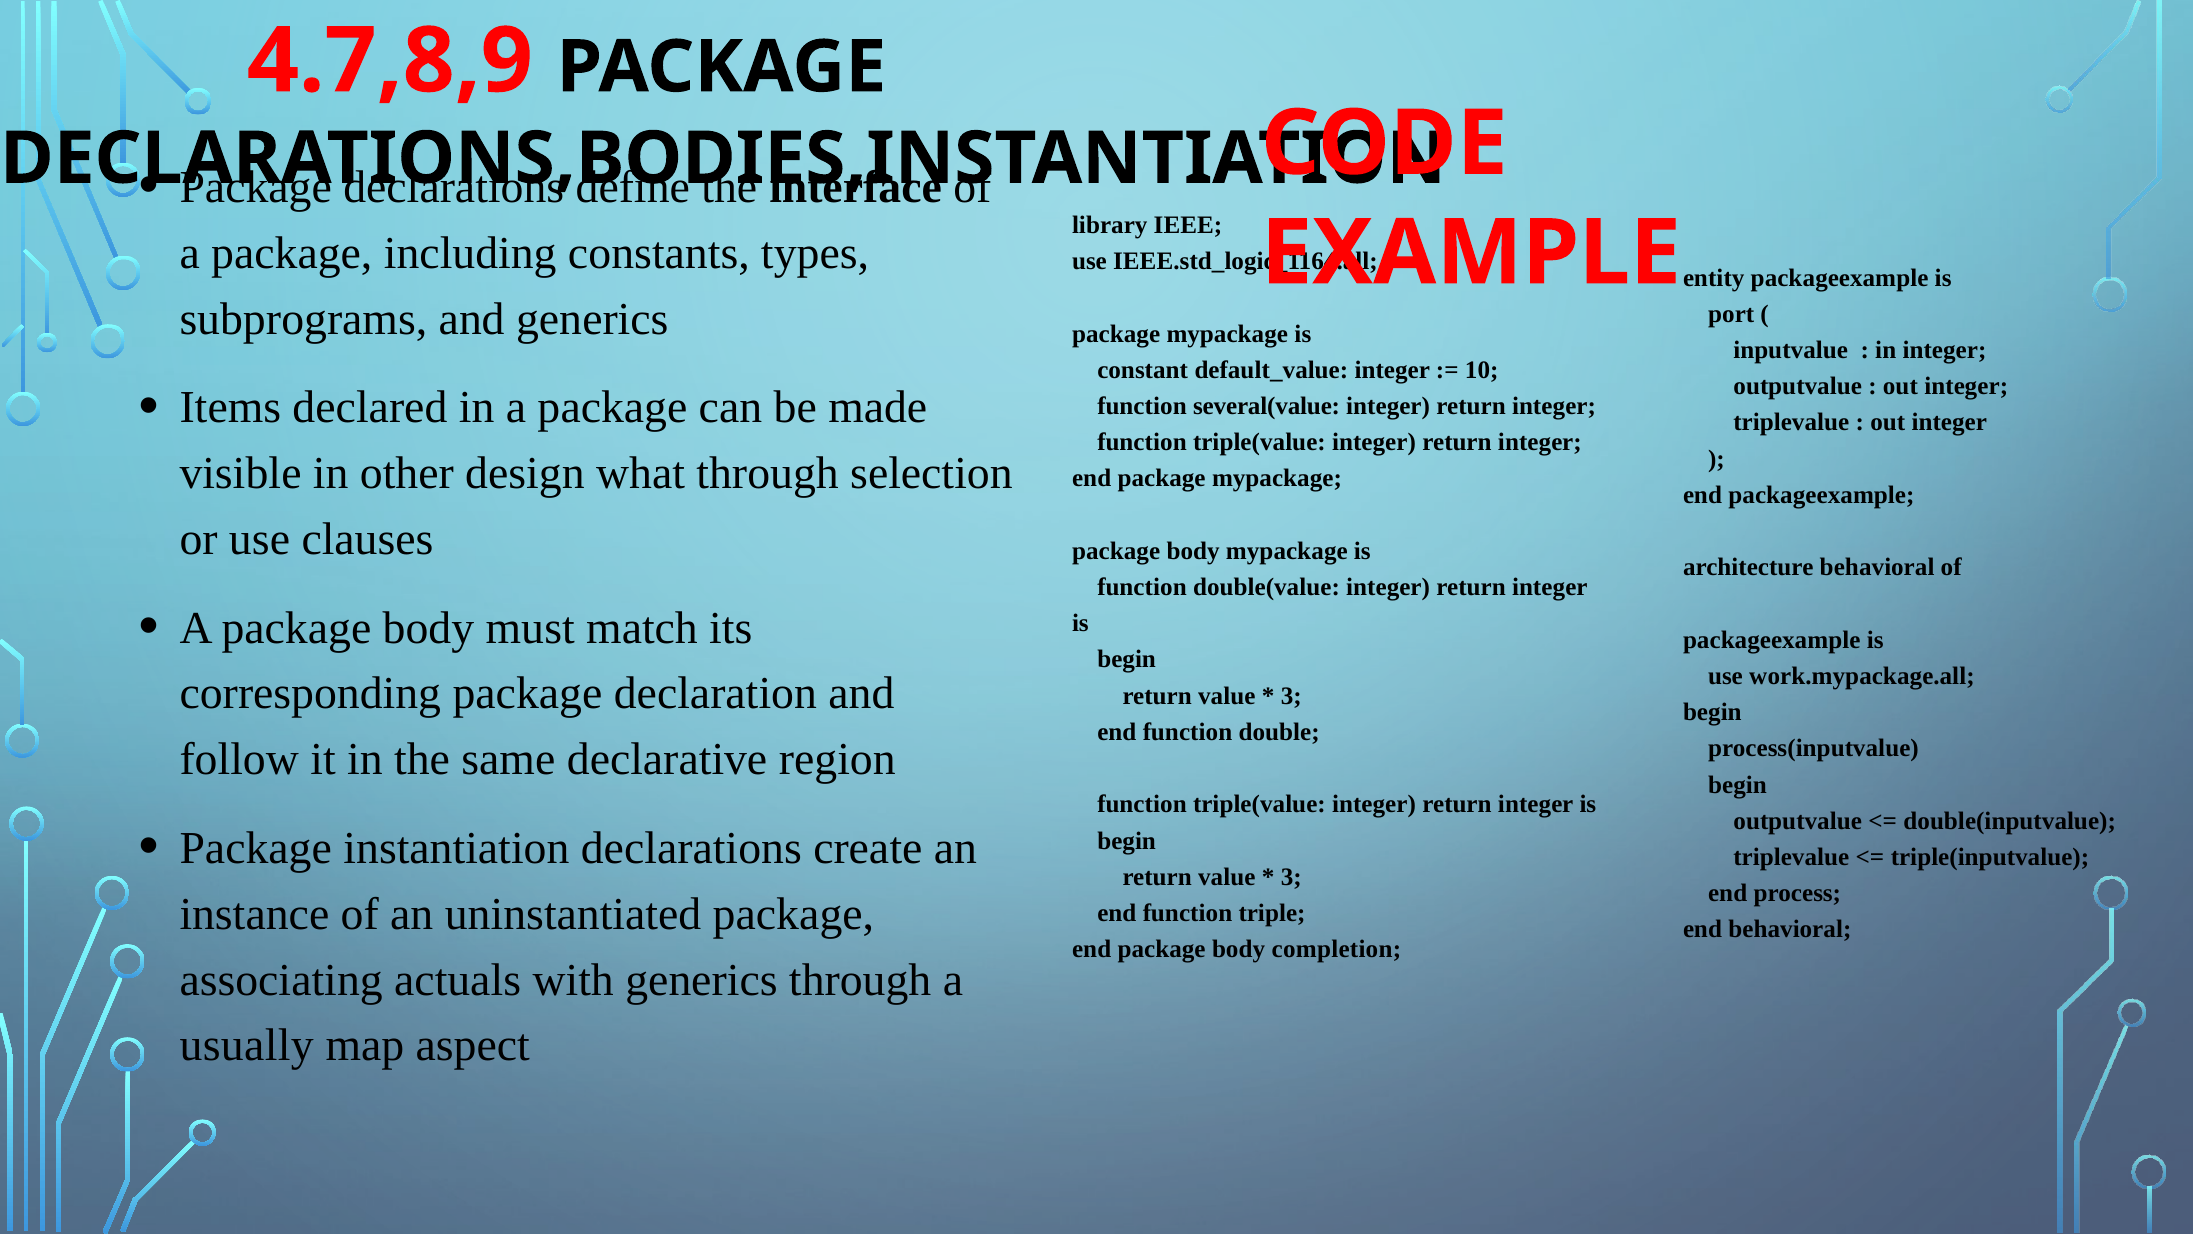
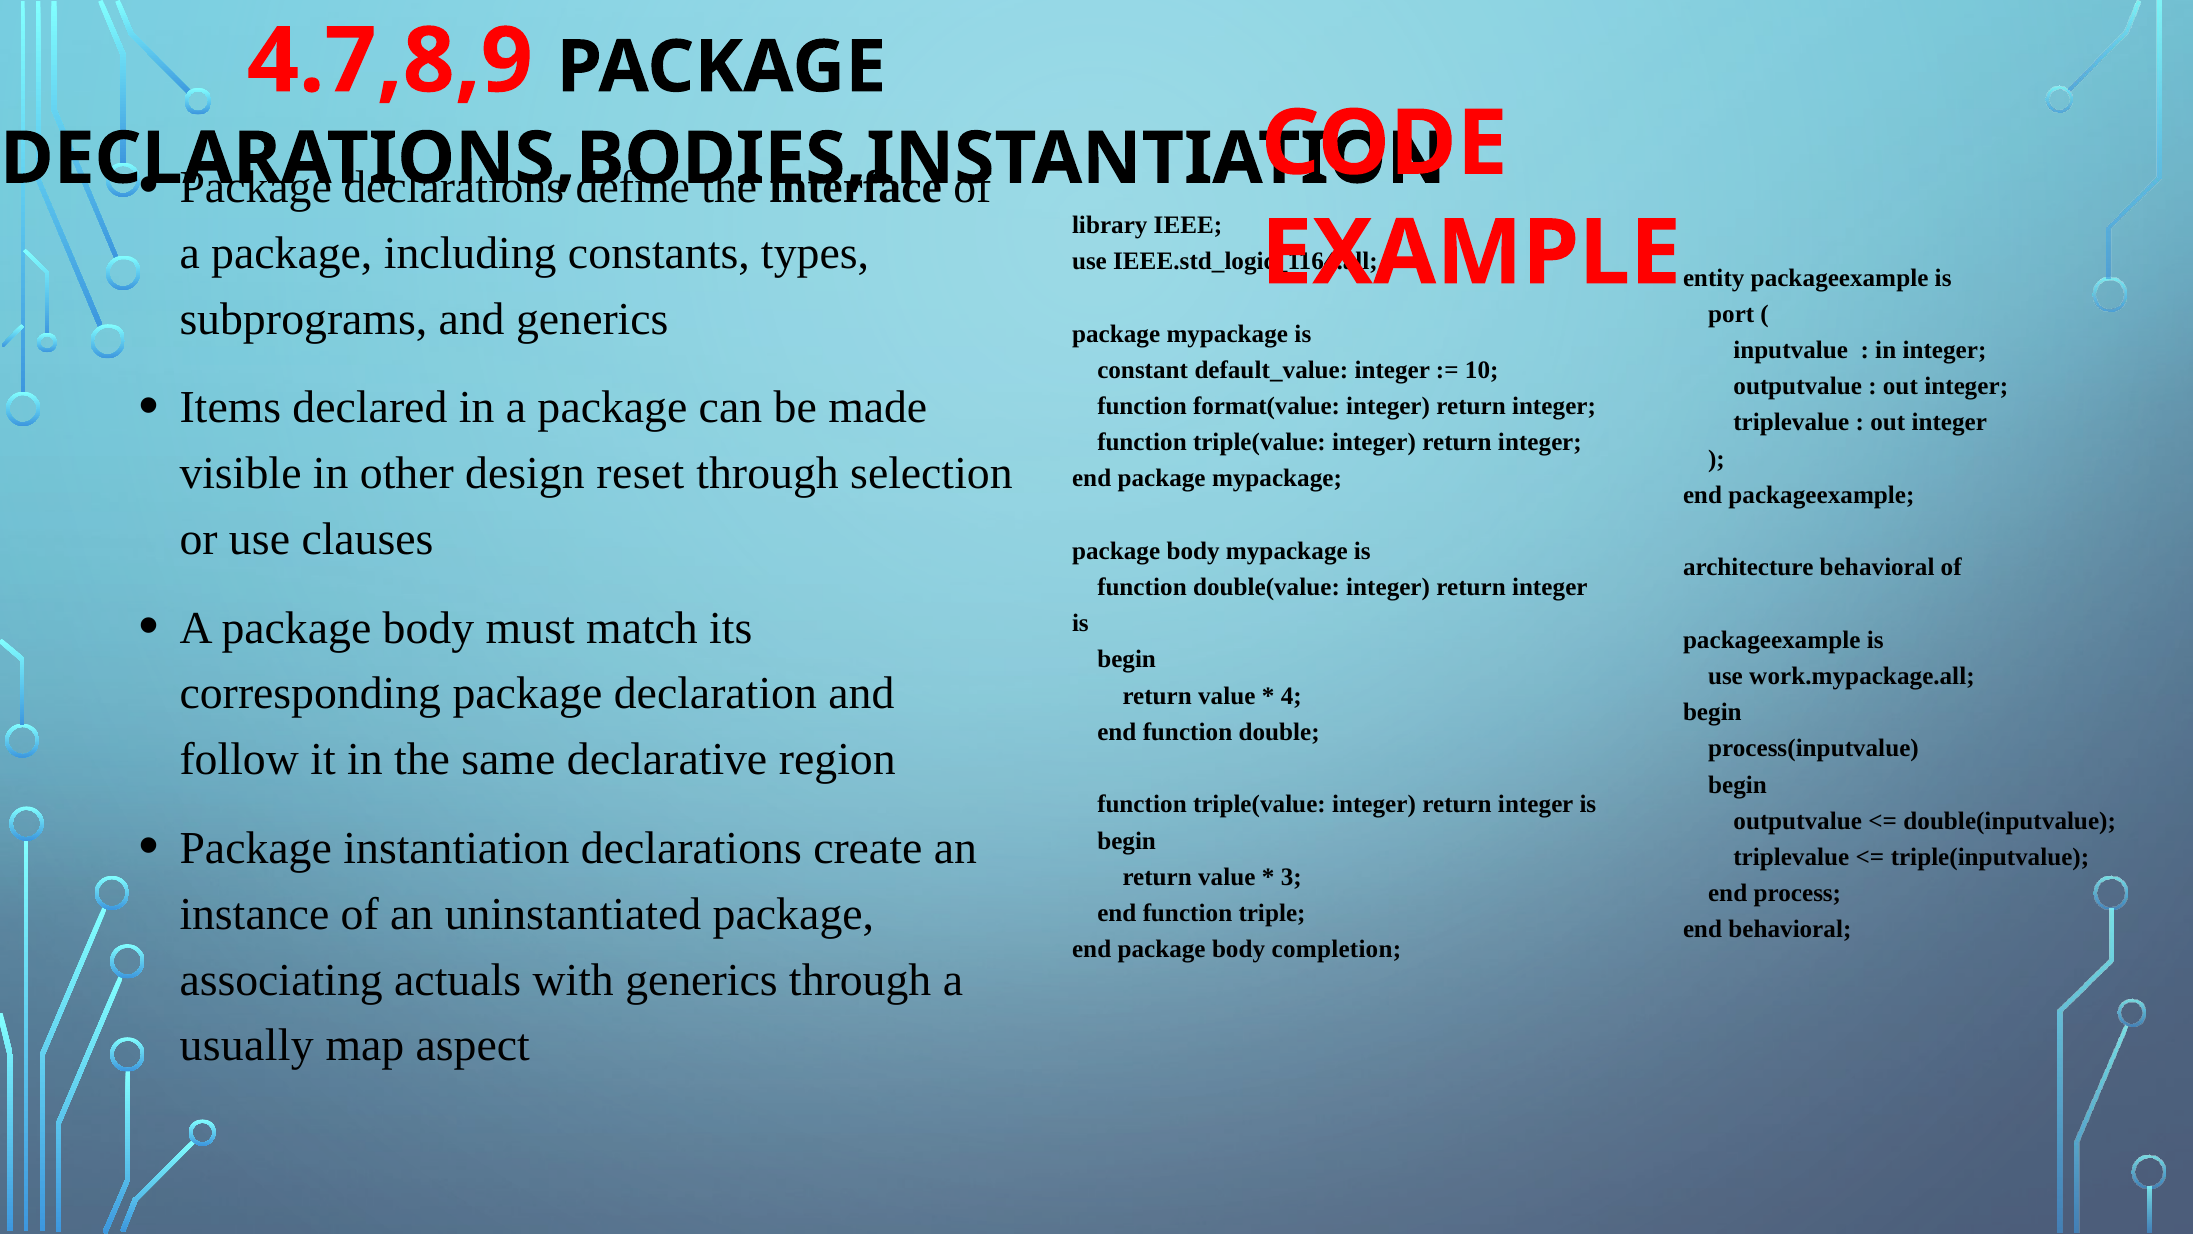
several(value: several(value -> format(value
what: what -> reset
3 at (1291, 696): 3 -> 4
